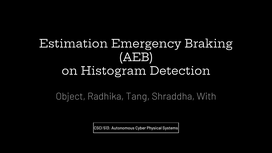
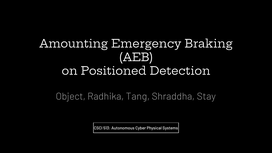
Estimation: Estimation -> Amounting
Histogram: Histogram -> Positioned
With: With -> Stay
